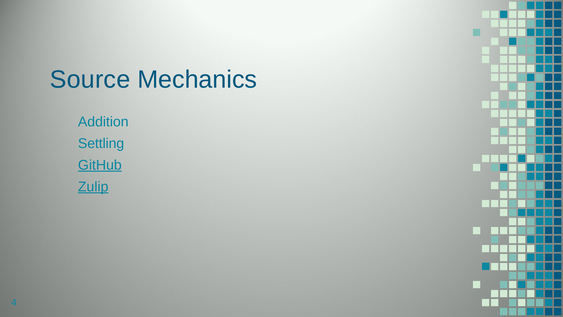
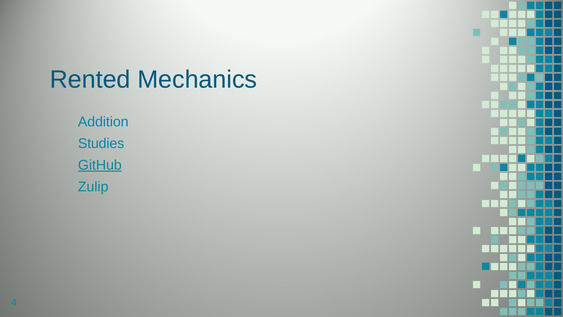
Source: Source -> Rented
Settling: Settling -> Studies
Zulip underline: present -> none
